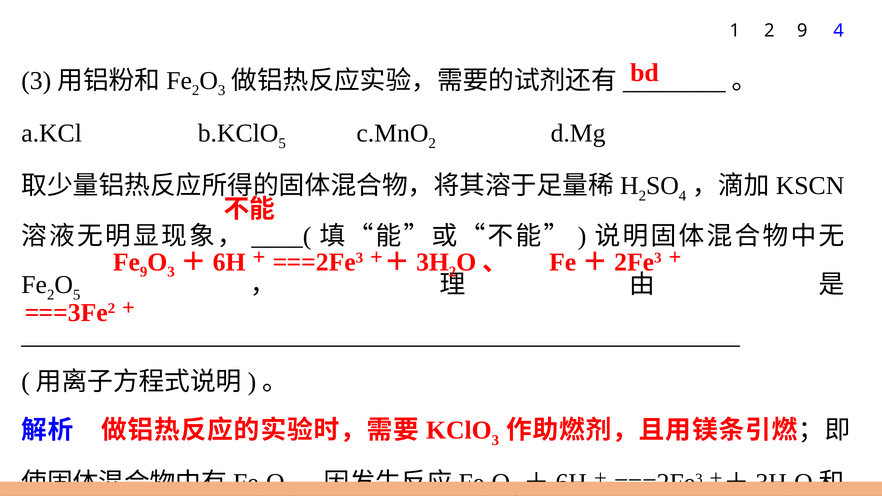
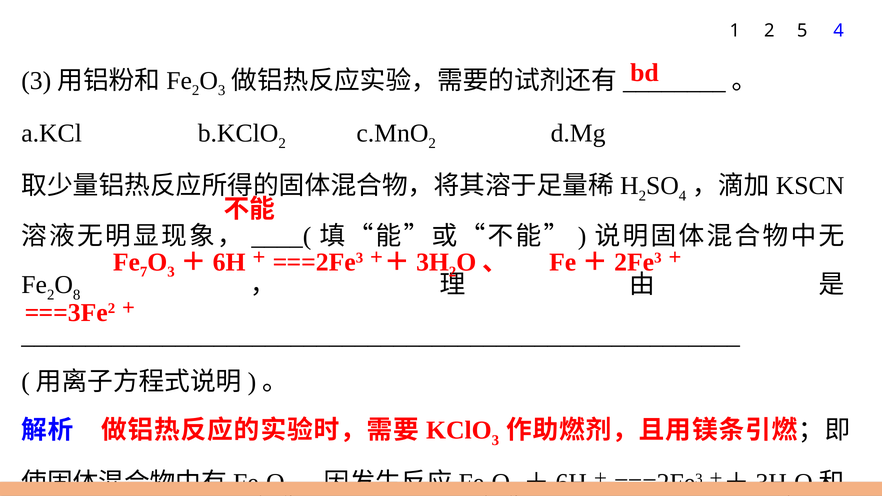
2 9: 9 -> 5
5 at (282, 143): 5 -> 2
9 at (144, 272): 9 -> 7
5 at (77, 295): 5 -> 8
